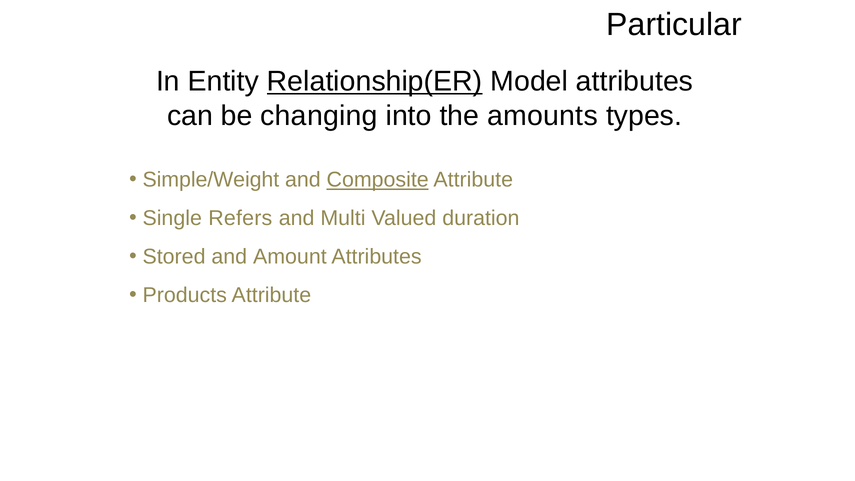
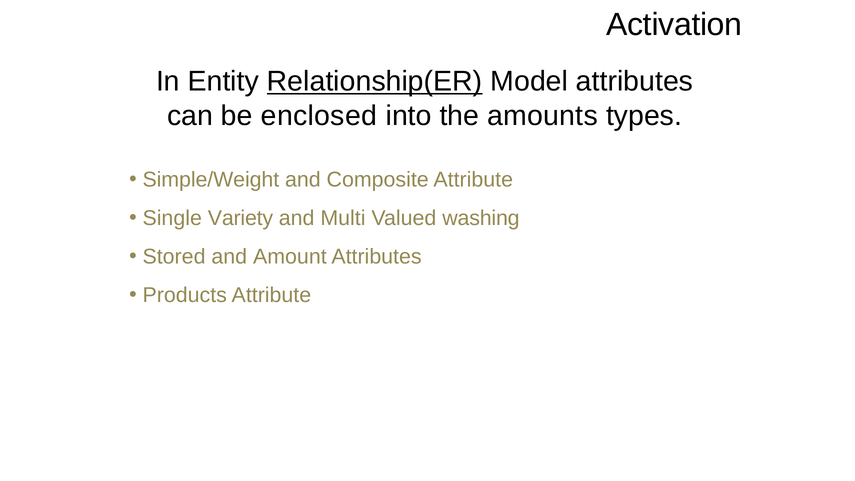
Particular: Particular -> Activation
changing: changing -> enclosed
Composite underline: present -> none
Refers: Refers -> Variety
duration: duration -> washing
